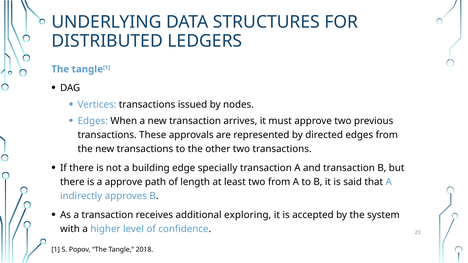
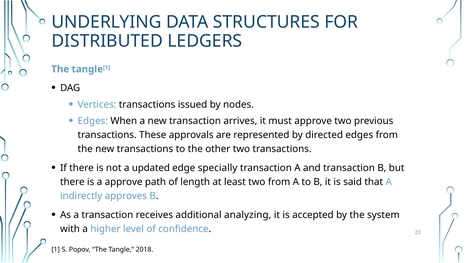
building: building -> updated
exploring: exploring -> analyzing
